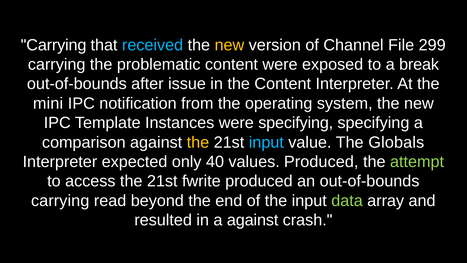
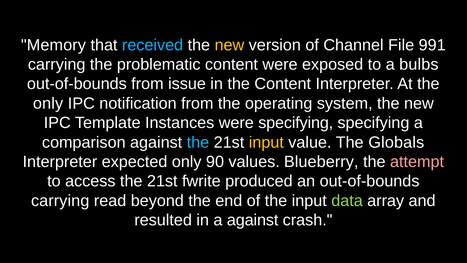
Carrying at (54, 45): Carrying -> Memory
299: 299 -> 991
break: break -> bulbs
out-of-bounds after: after -> from
mini at (48, 103): mini -> only
the at (198, 142) colour: yellow -> light blue
input at (266, 142) colour: light blue -> yellow
40: 40 -> 90
values Produced: Produced -> Blueberry
attempt colour: light green -> pink
